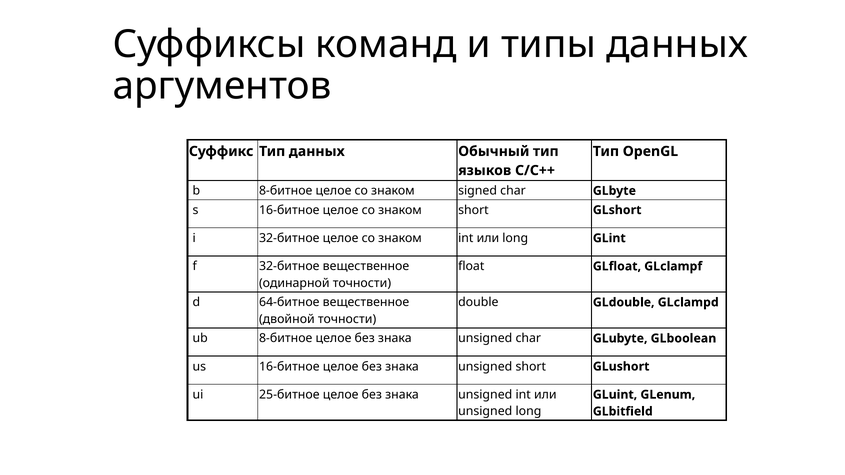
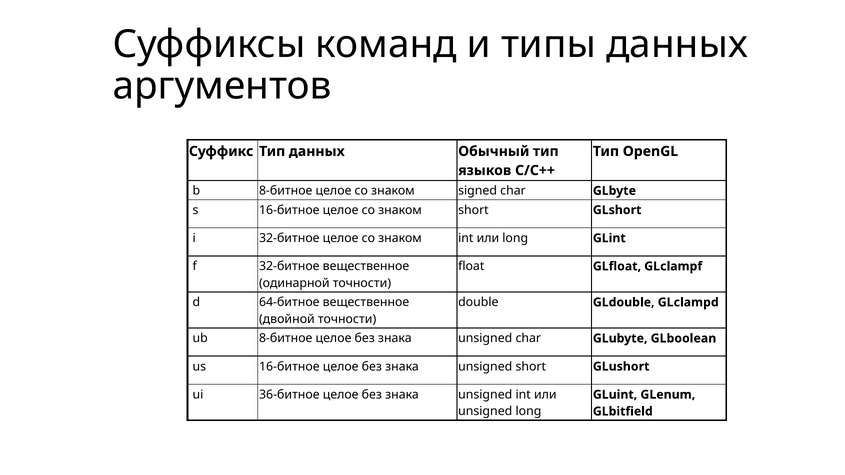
25-битное: 25-битное -> 36-битное
